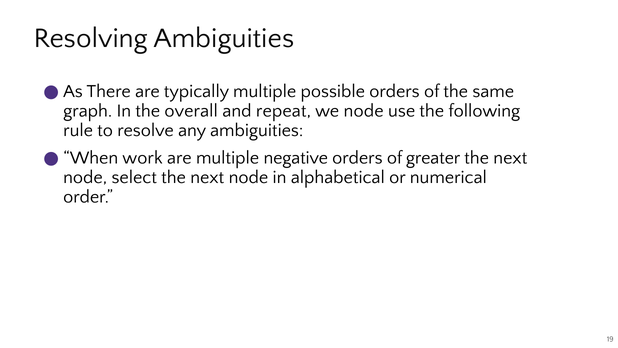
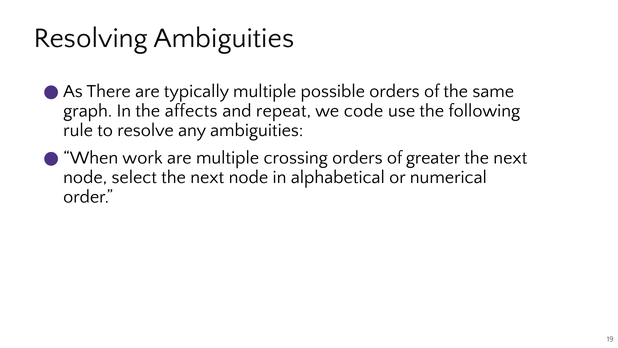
overall: overall -> affects
we node: node -> code
negative: negative -> crossing
